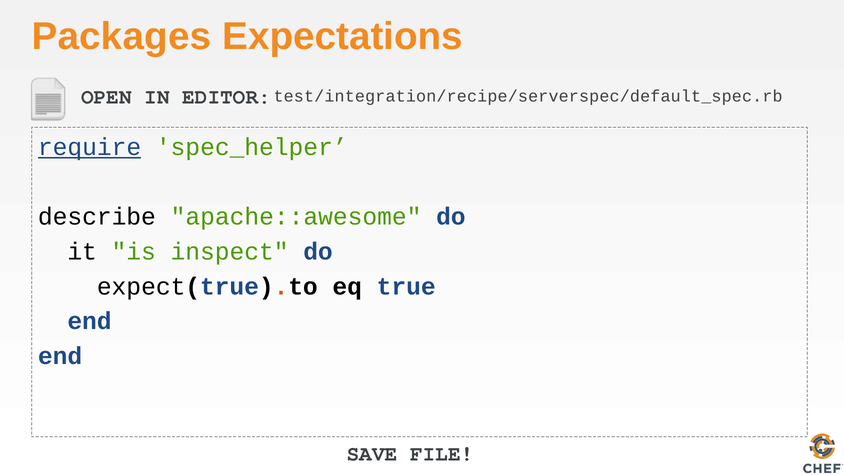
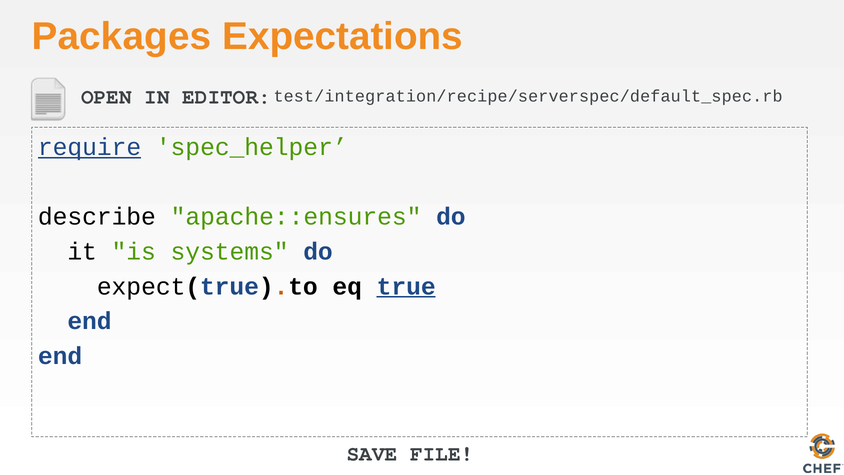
apache::awesome: apache::awesome -> apache::ensures
inspect: inspect -> systems
true underline: none -> present
